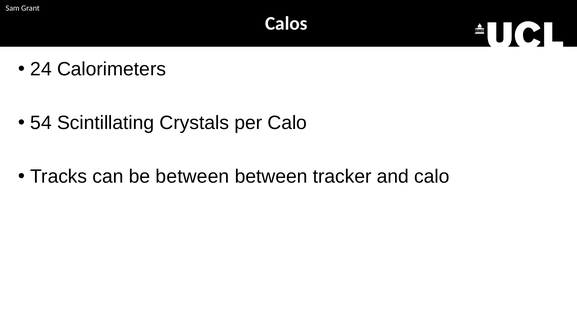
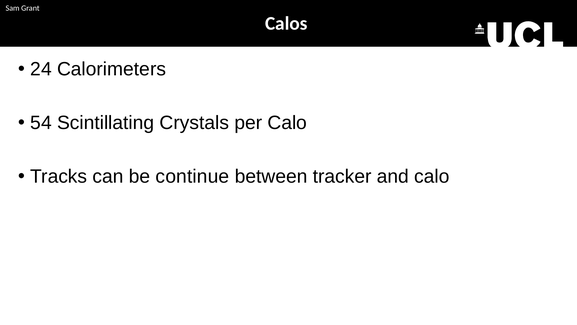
be between: between -> continue
